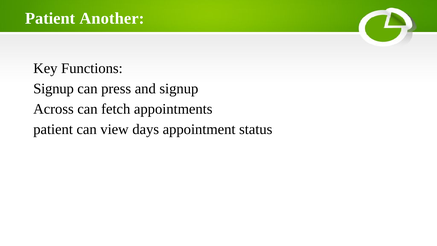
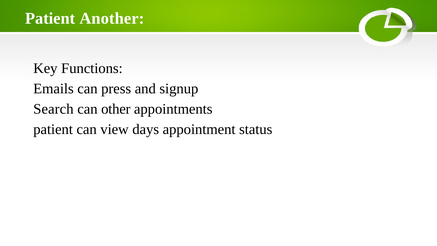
Signup at (54, 89): Signup -> Emails
Across: Across -> Search
fetch: fetch -> other
